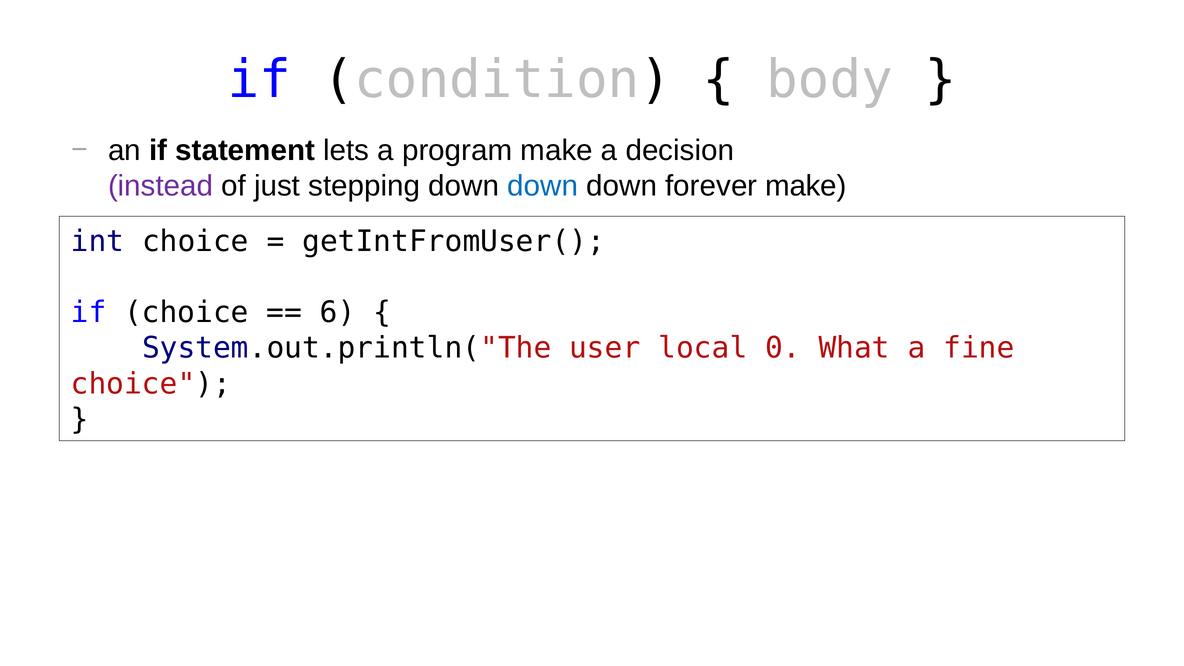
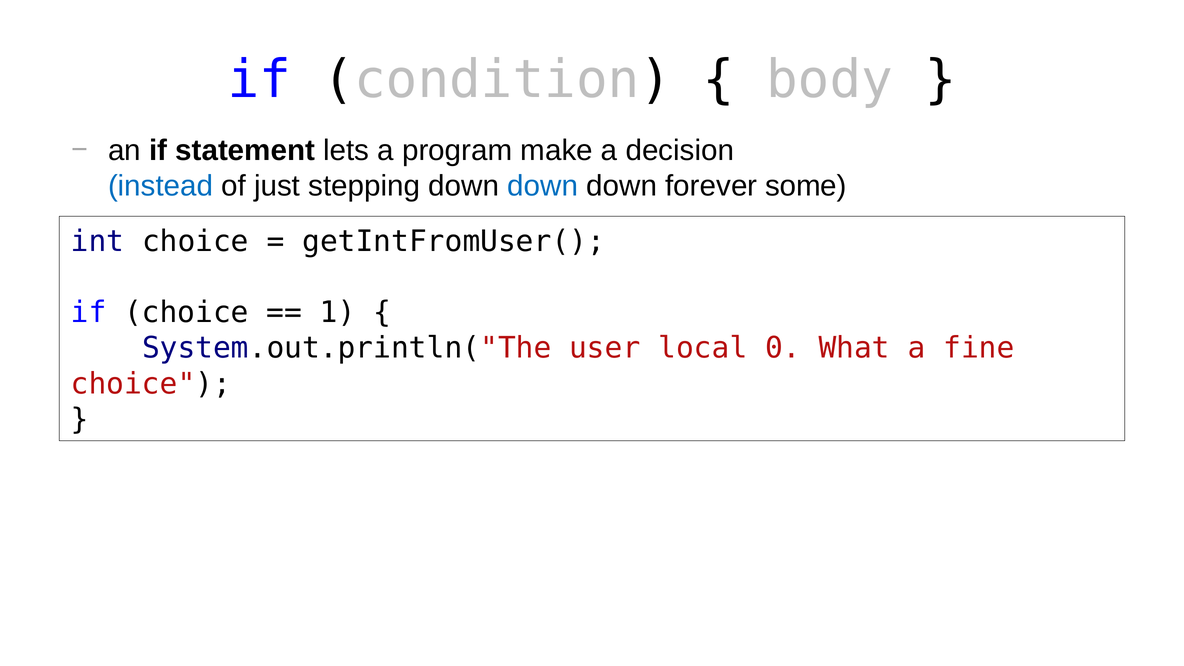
instead colour: purple -> blue
forever make: make -> some
6: 6 -> 1
